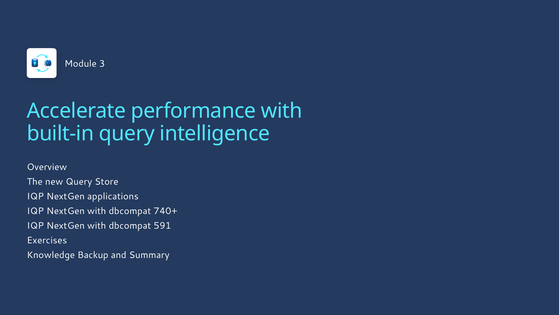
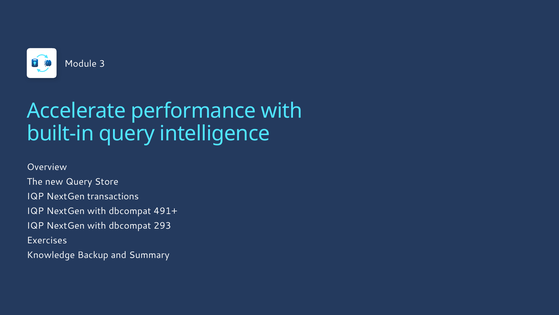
applications: applications -> transactions
740+: 740+ -> 491+
591: 591 -> 293
